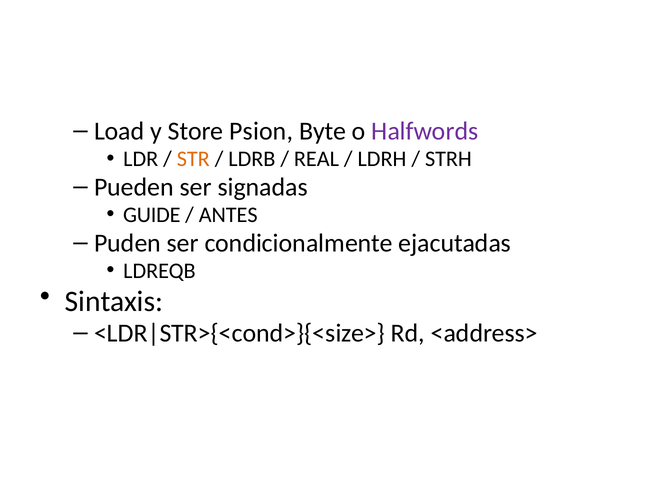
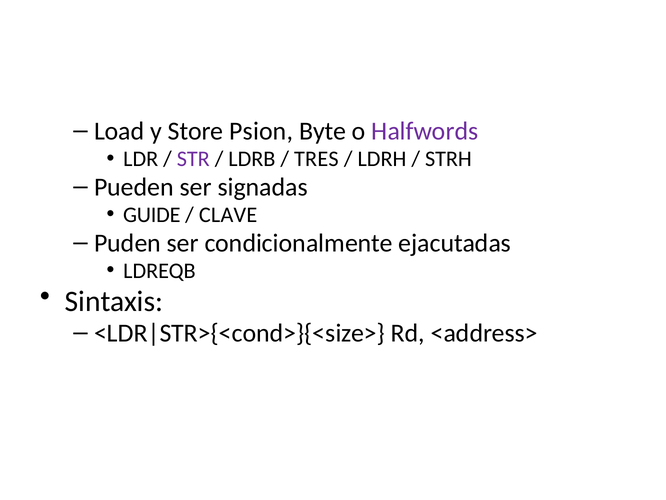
STR colour: orange -> purple
REAL: REAL -> TRES
ANTES: ANTES -> CLAVE
